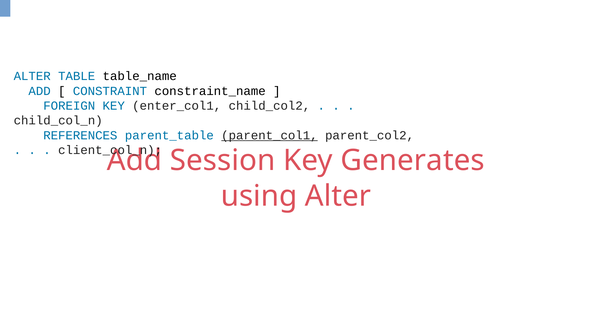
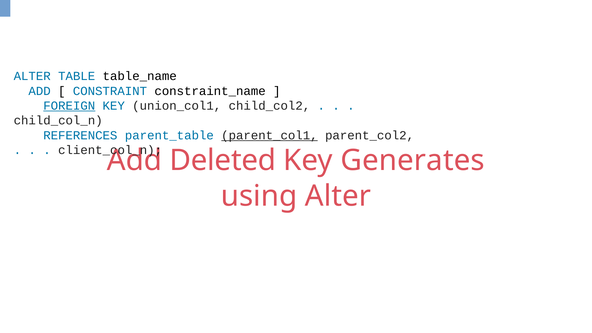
FOREIGN underline: none -> present
enter_col1: enter_col1 -> union_col1
Session: Session -> Deleted
